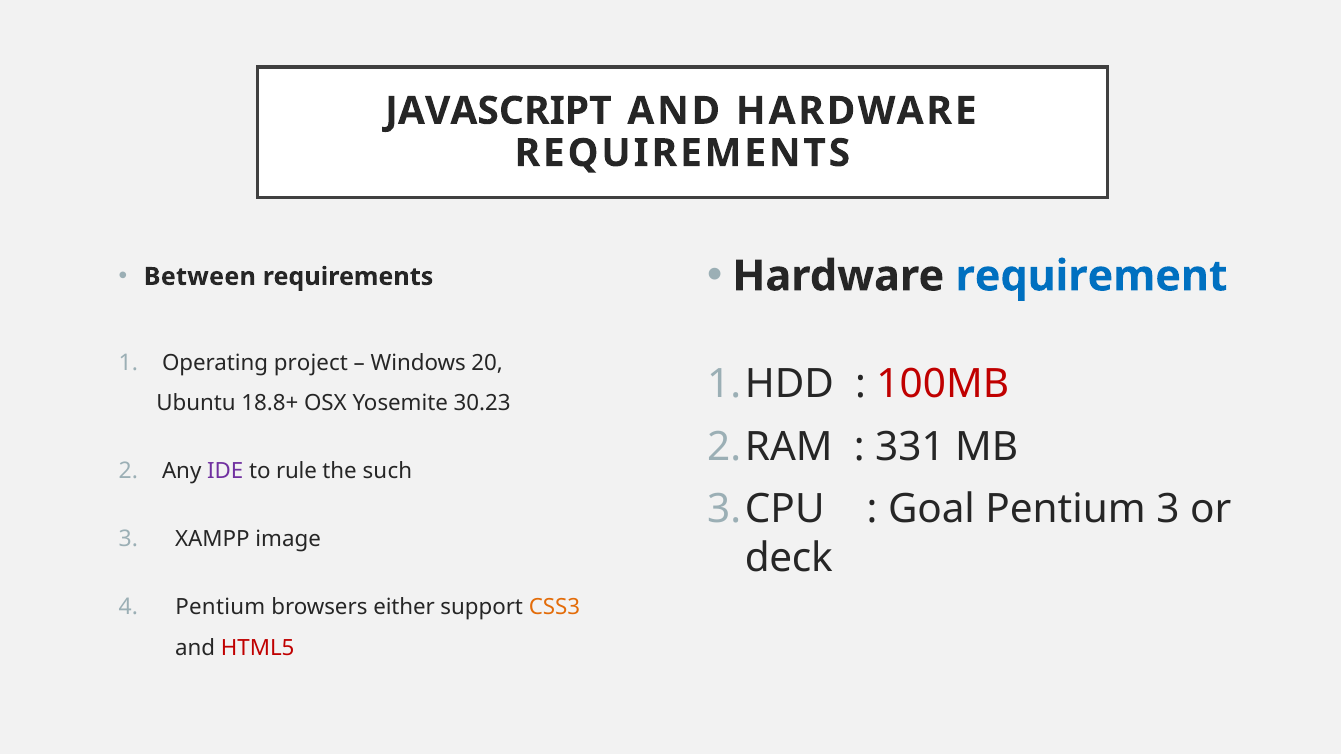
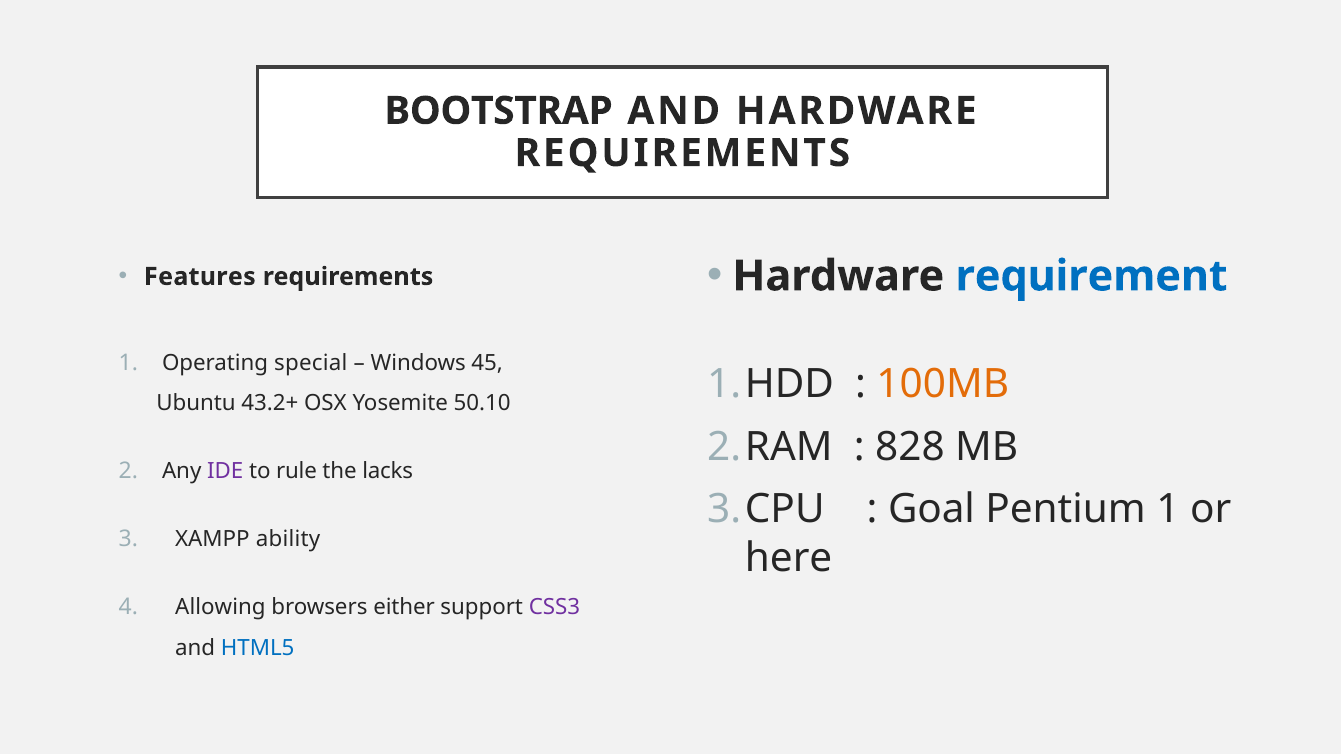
JAVASCRIPT: JAVASCRIPT -> BOOTSTRAP
Between: Between -> Features
project: project -> special
20: 20 -> 45
100MB colour: red -> orange
18.8+: 18.8+ -> 43.2+
30.23: 30.23 -> 50.10
331: 331 -> 828
such: such -> lacks
Pentium 3: 3 -> 1
image: image -> ability
deck: deck -> here
4 Pentium: Pentium -> Allowing
CSS3 colour: orange -> purple
HTML5 colour: red -> blue
